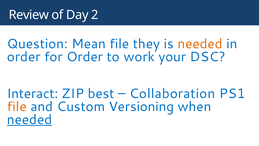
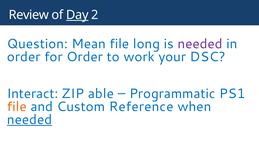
Day underline: none -> present
they: they -> long
needed at (200, 44) colour: orange -> purple
best: best -> able
Collaboration: Collaboration -> Programmatic
Versioning: Versioning -> Reference
